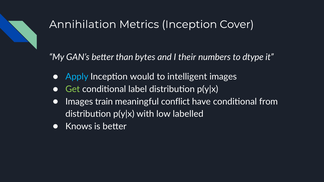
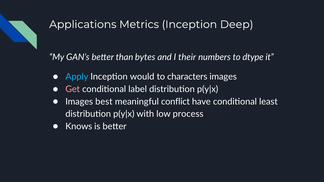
Annihilation: Annihilation -> Applications
Cover: Cover -> Deep
intelligent: intelligent -> characters
Get colour: light green -> pink
train: train -> best
from: from -> least
labelled: labelled -> process
